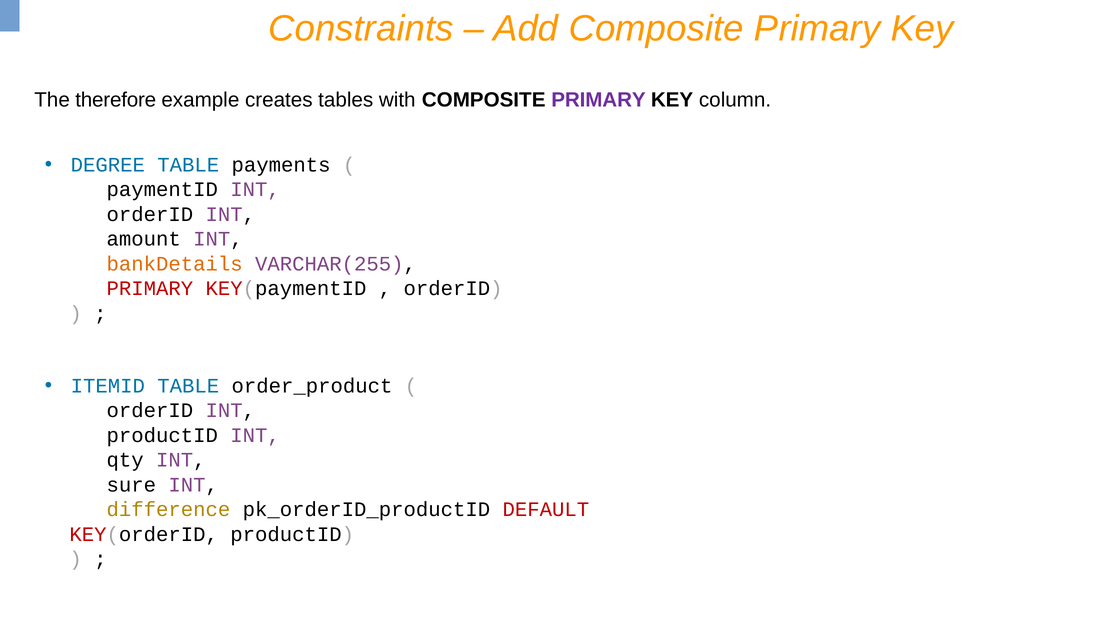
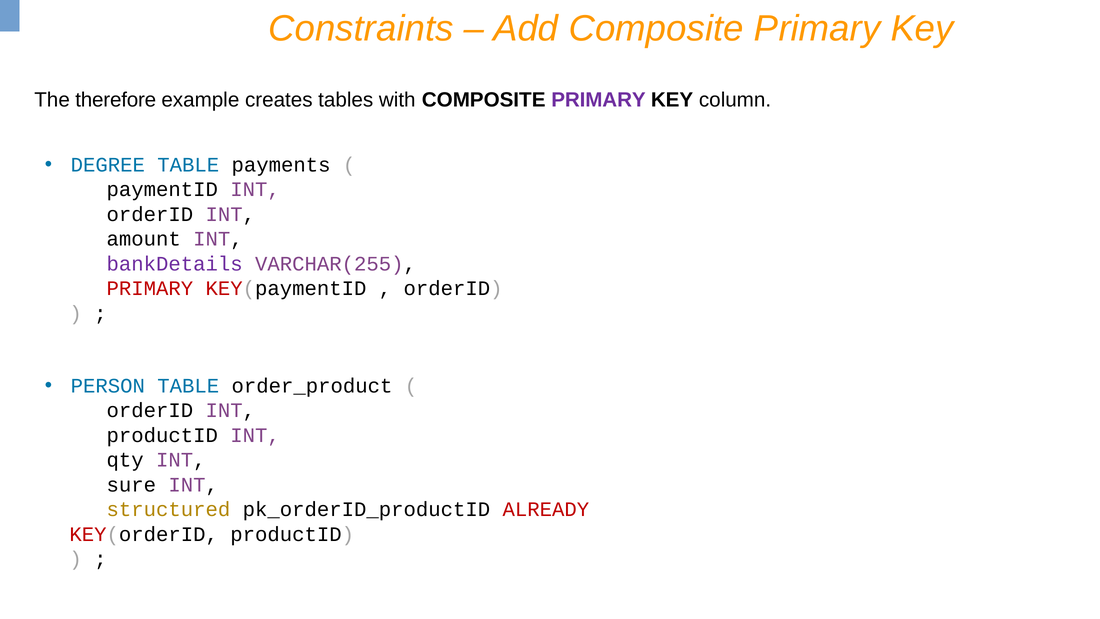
bankDetails colour: orange -> purple
ITEMID: ITEMID -> PERSON
difference: difference -> structured
DEFAULT: DEFAULT -> ALREADY
